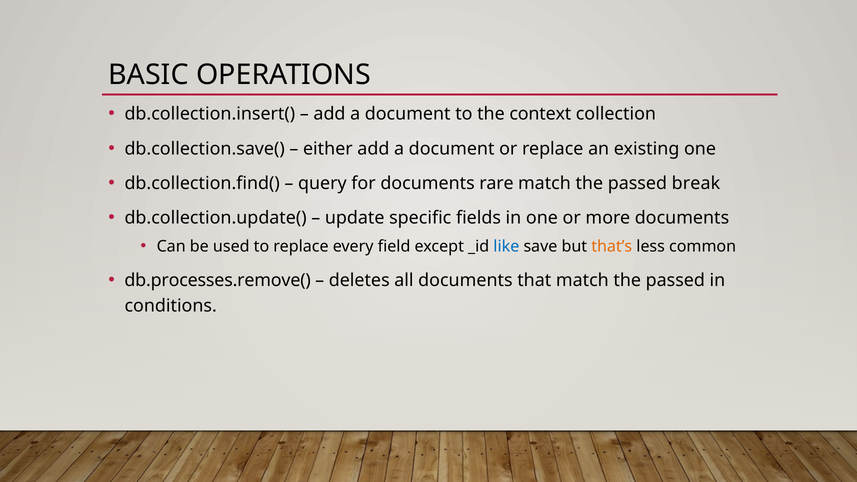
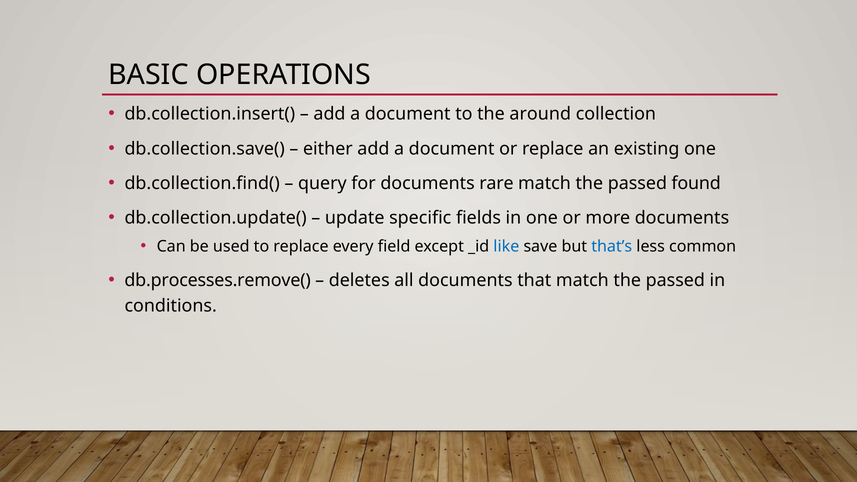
context: context -> around
break: break -> found
that’s colour: orange -> blue
